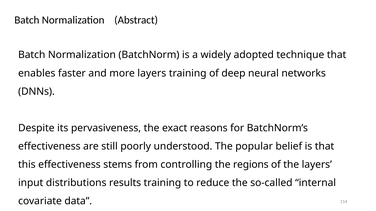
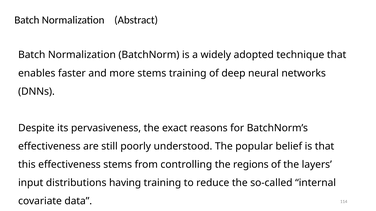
more layers: layers -> stems
results: results -> having
